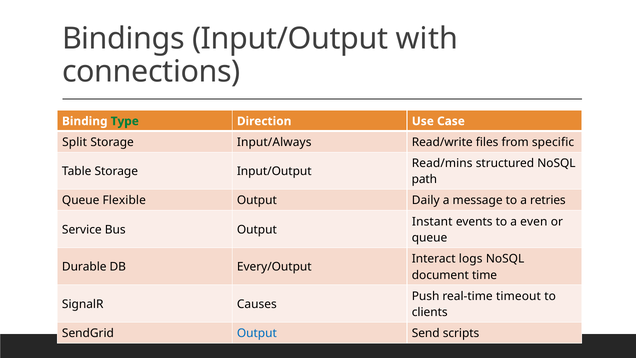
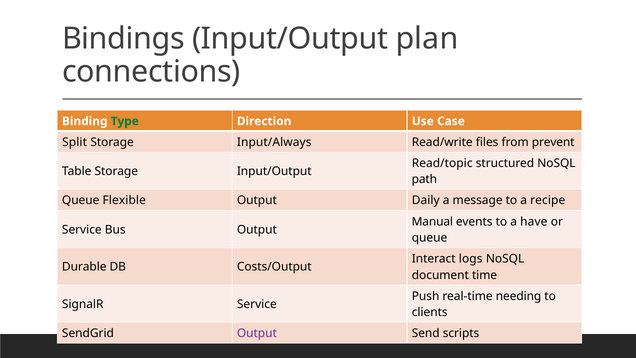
with: with -> plan
specific: specific -> prevent
Read/mins: Read/mins -> Read/topic
retries: retries -> recipe
Instant: Instant -> Manual
even: even -> have
Every/Output: Every/Output -> Costs/Output
timeout: timeout -> needing
SignalR Causes: Causes -> Service
Output at (257, 333) colour: blue -> purple
